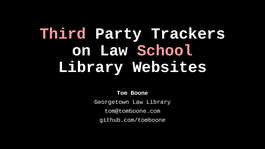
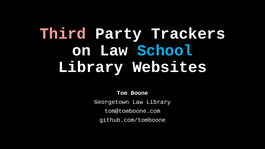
School colour: pink -> light blue
